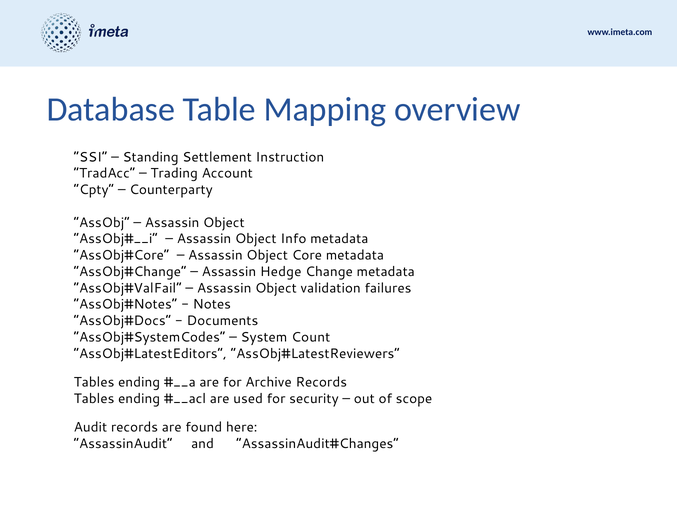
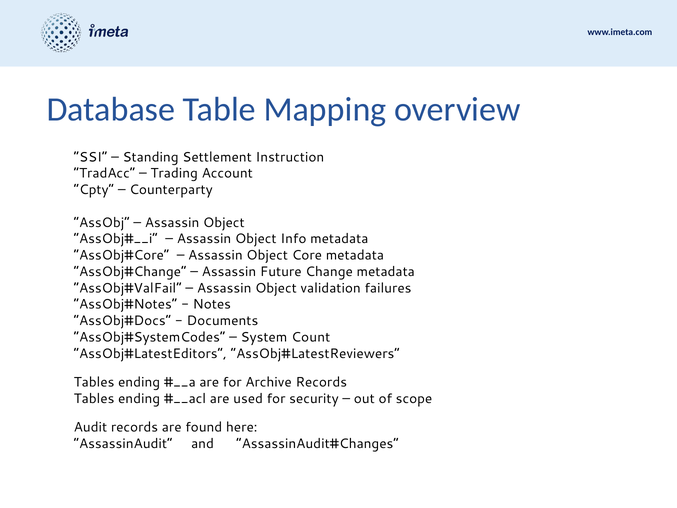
Hedge: Hedge -> Future
